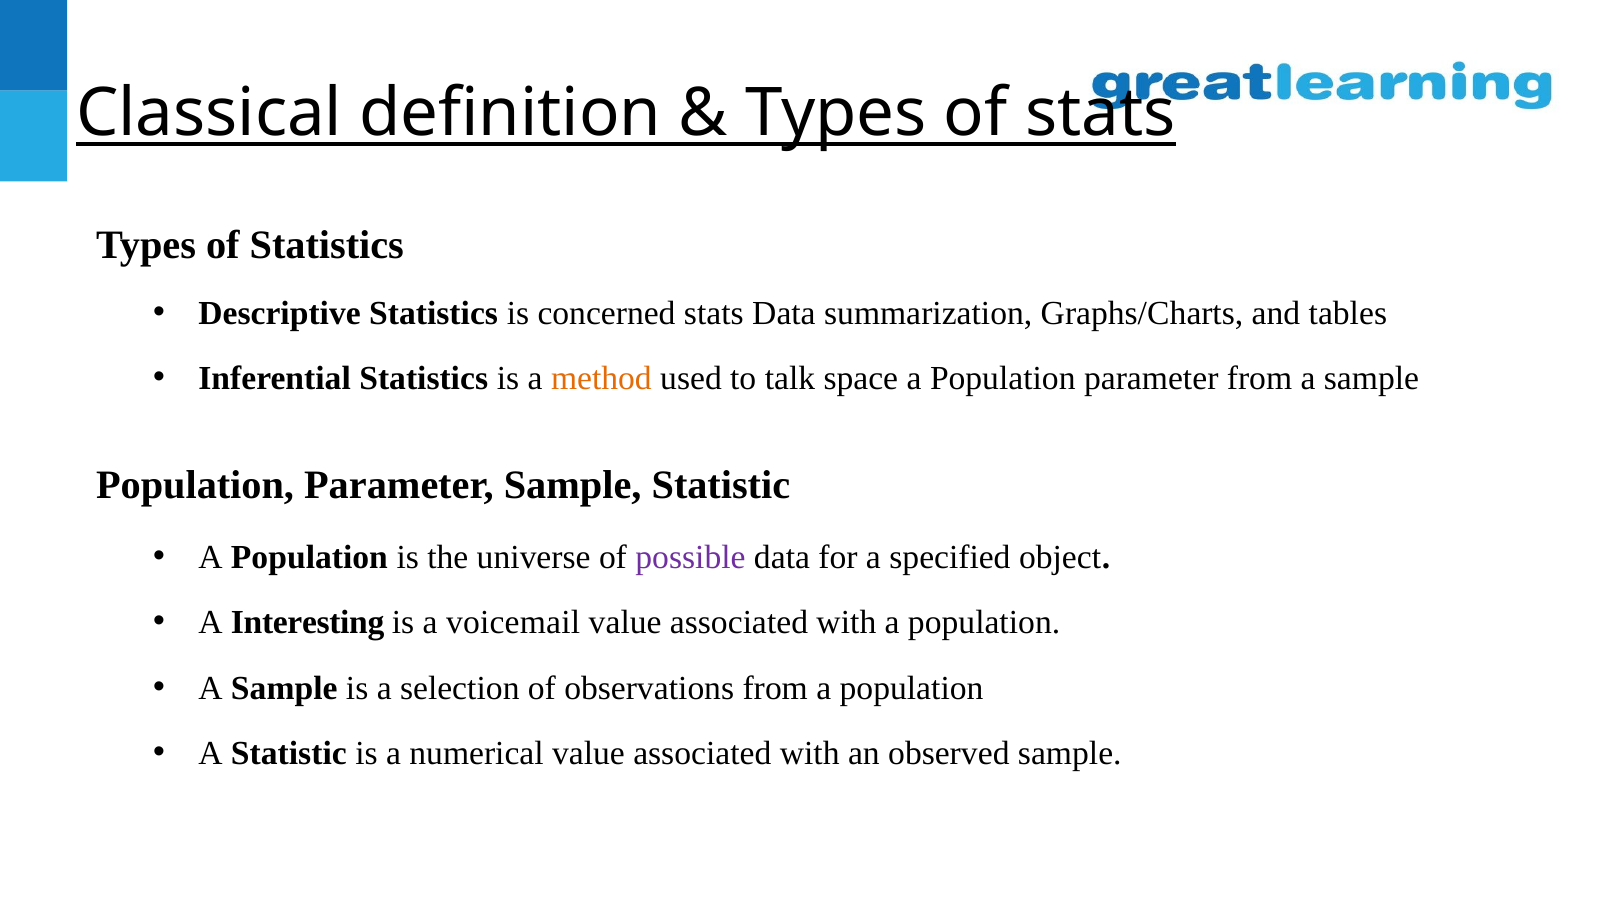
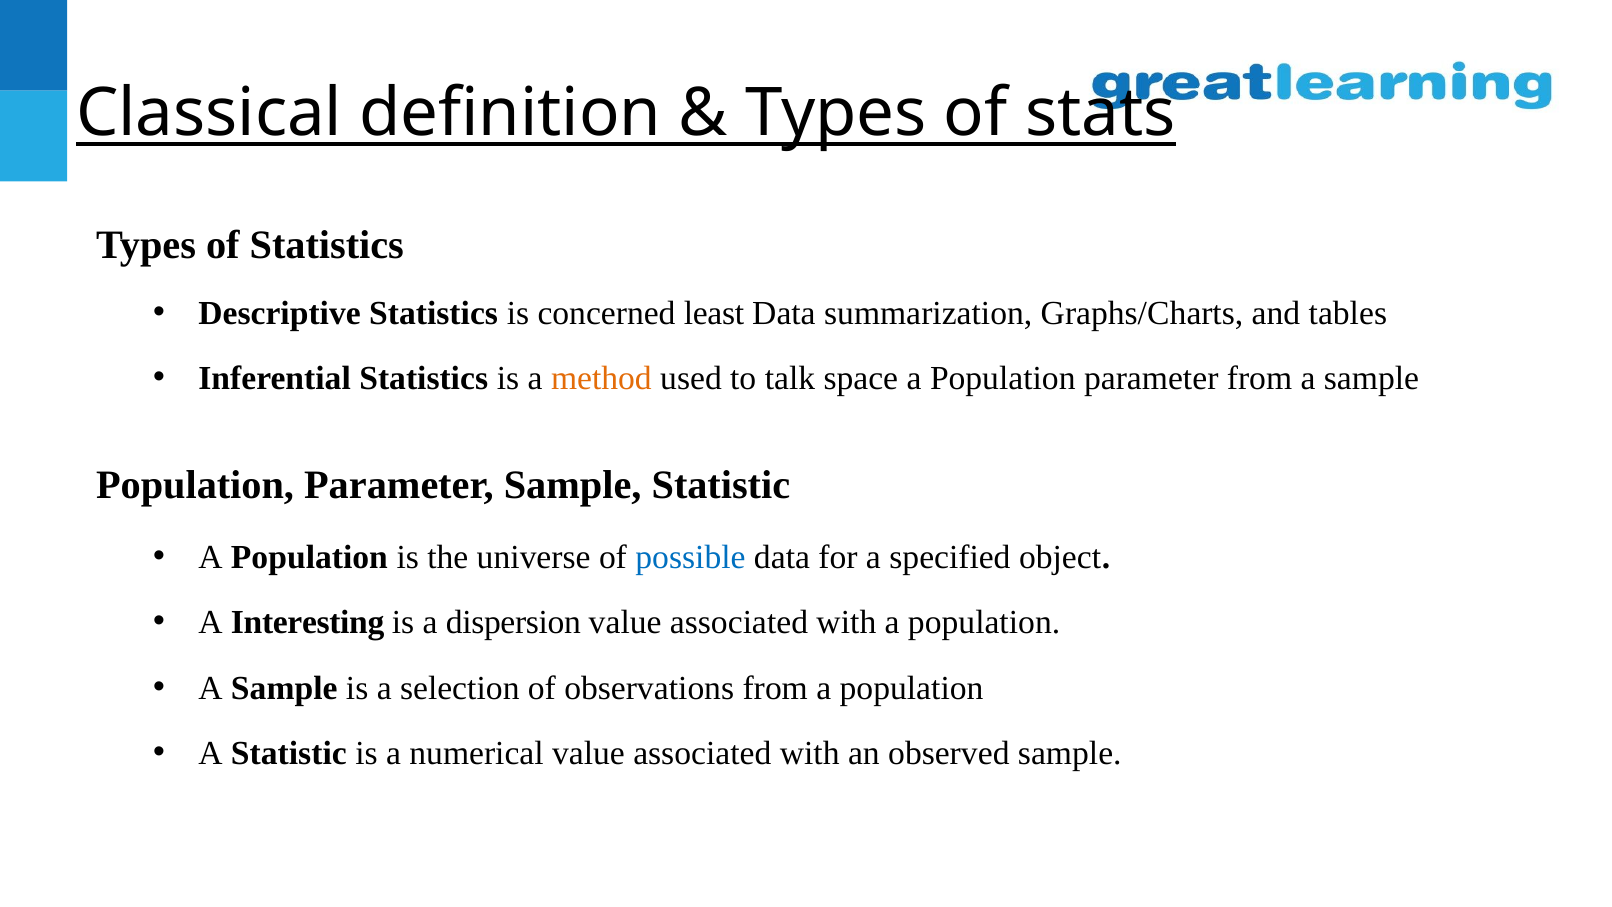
concerned stats: stats -> least
possible colour: purple -> blue
voicemail: voicemail -> dispersion
